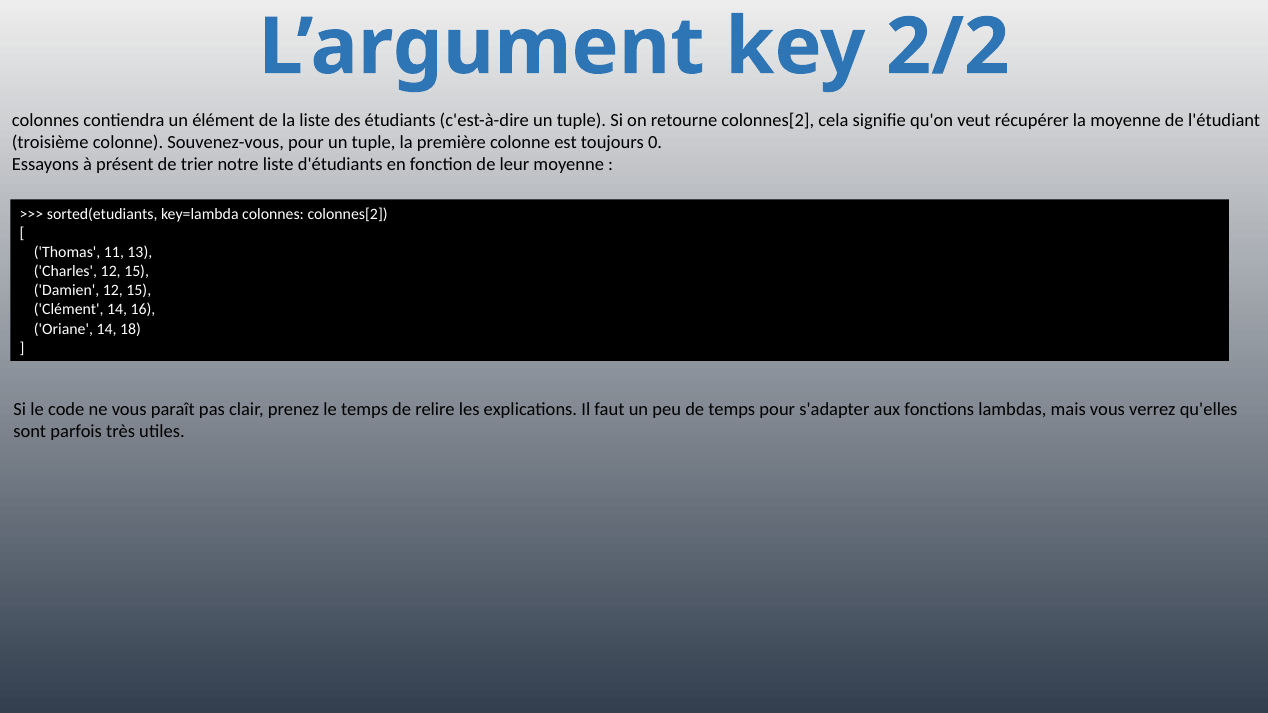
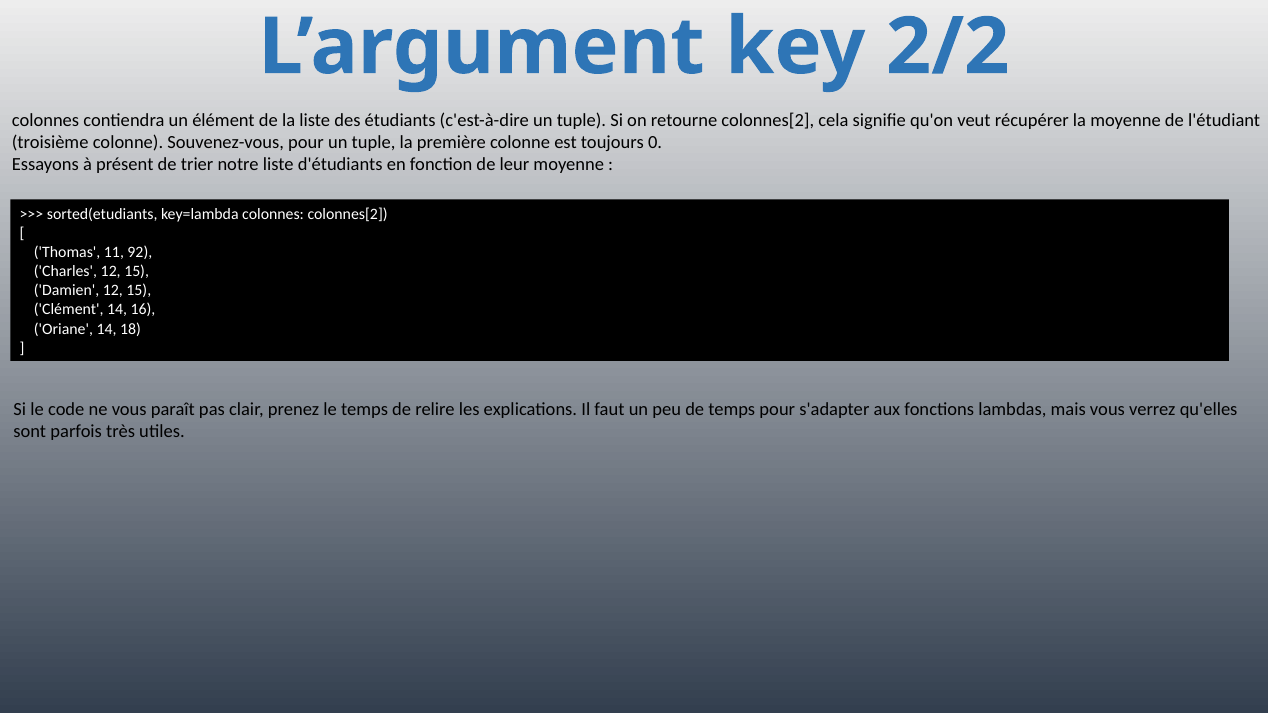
13: 13 -> 92
